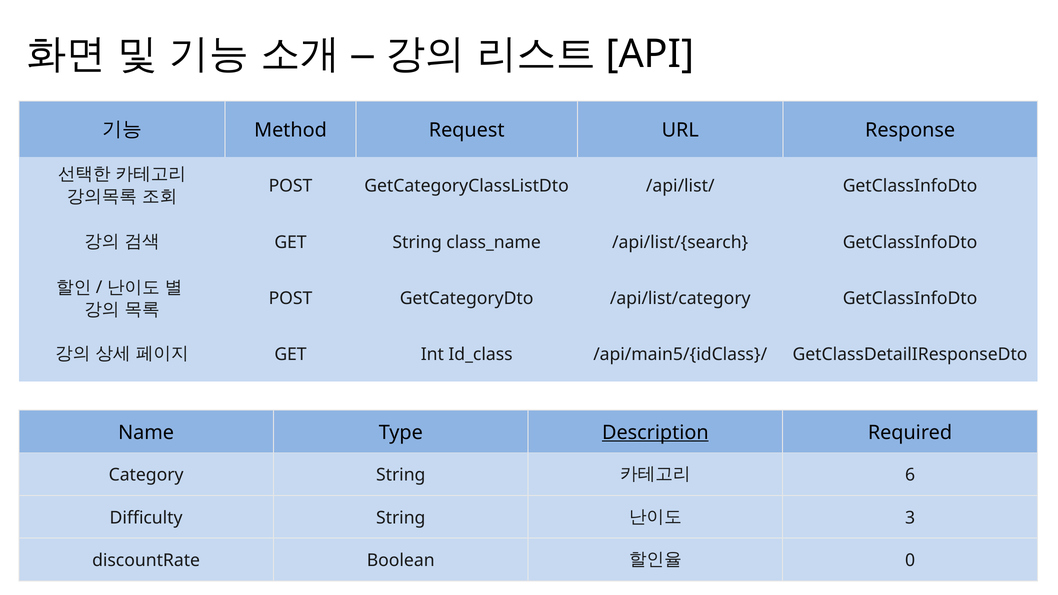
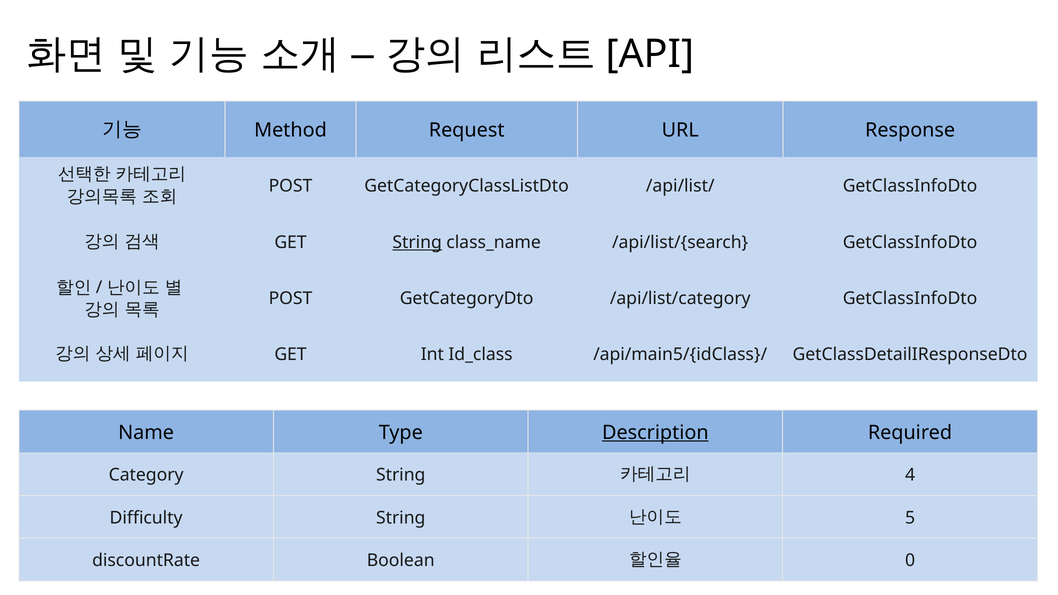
String at (417, 242) underline: none -> present
6: 6 -> 4
3: 3 -> 5
